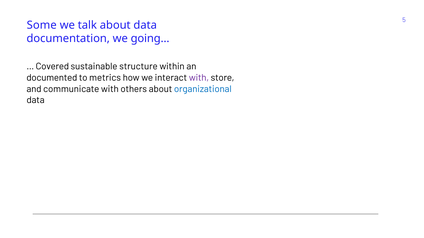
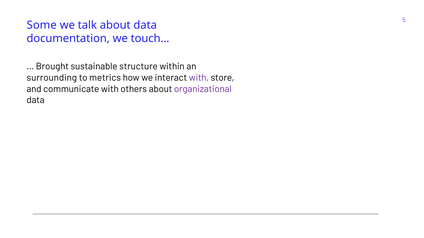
going…: going… -> touch…
Covered: Covered -> Brought
documented: documented -> surrounding
organizational colour: blue -> purple
